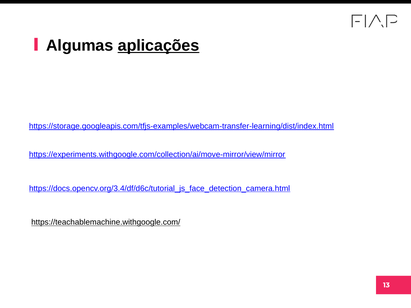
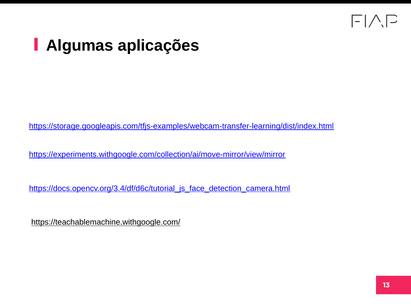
aplicações underline: present -> none
